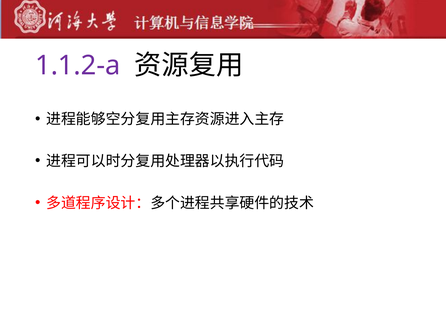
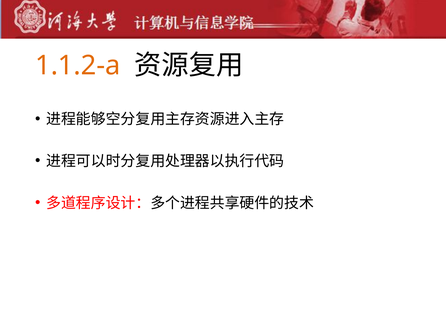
1.1.2-a colour: purple -> orange
